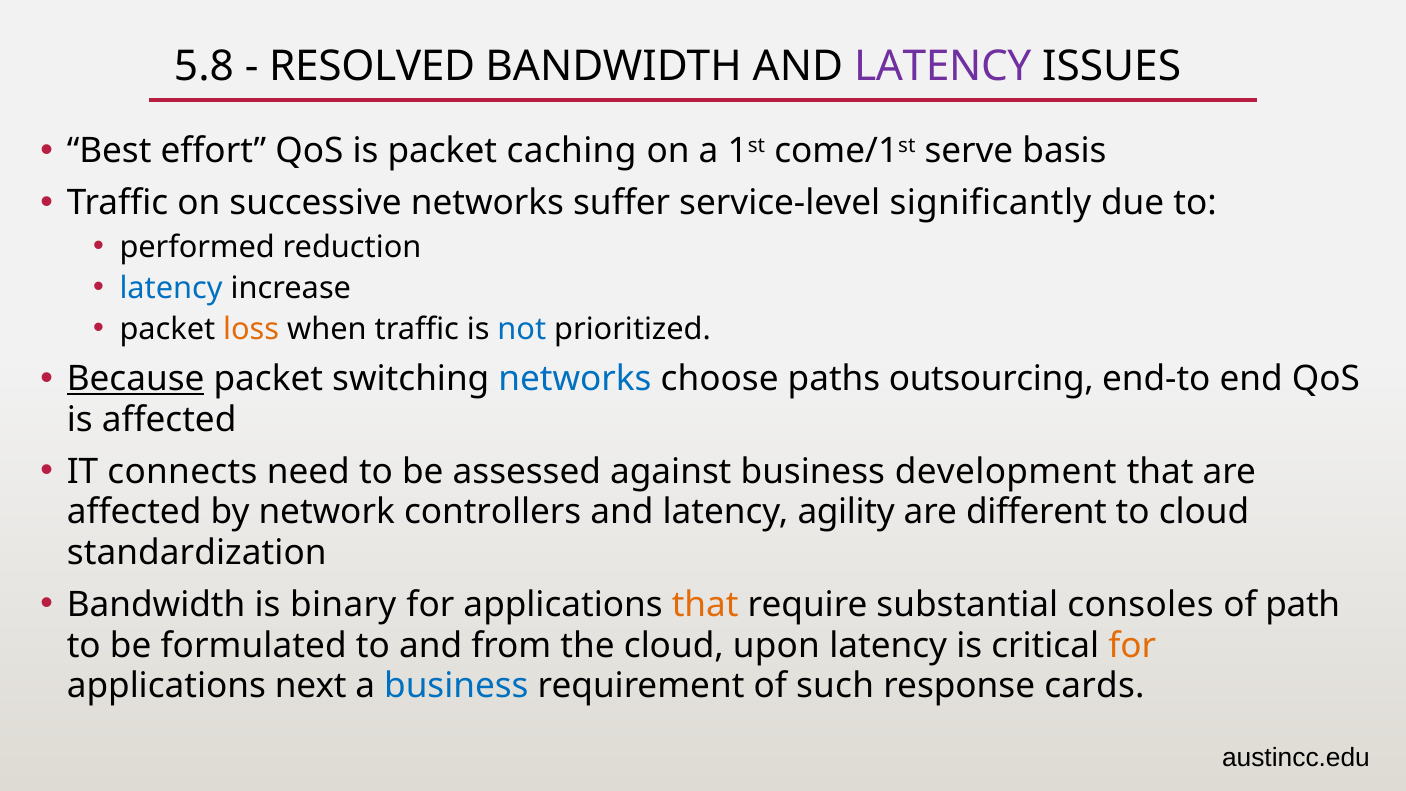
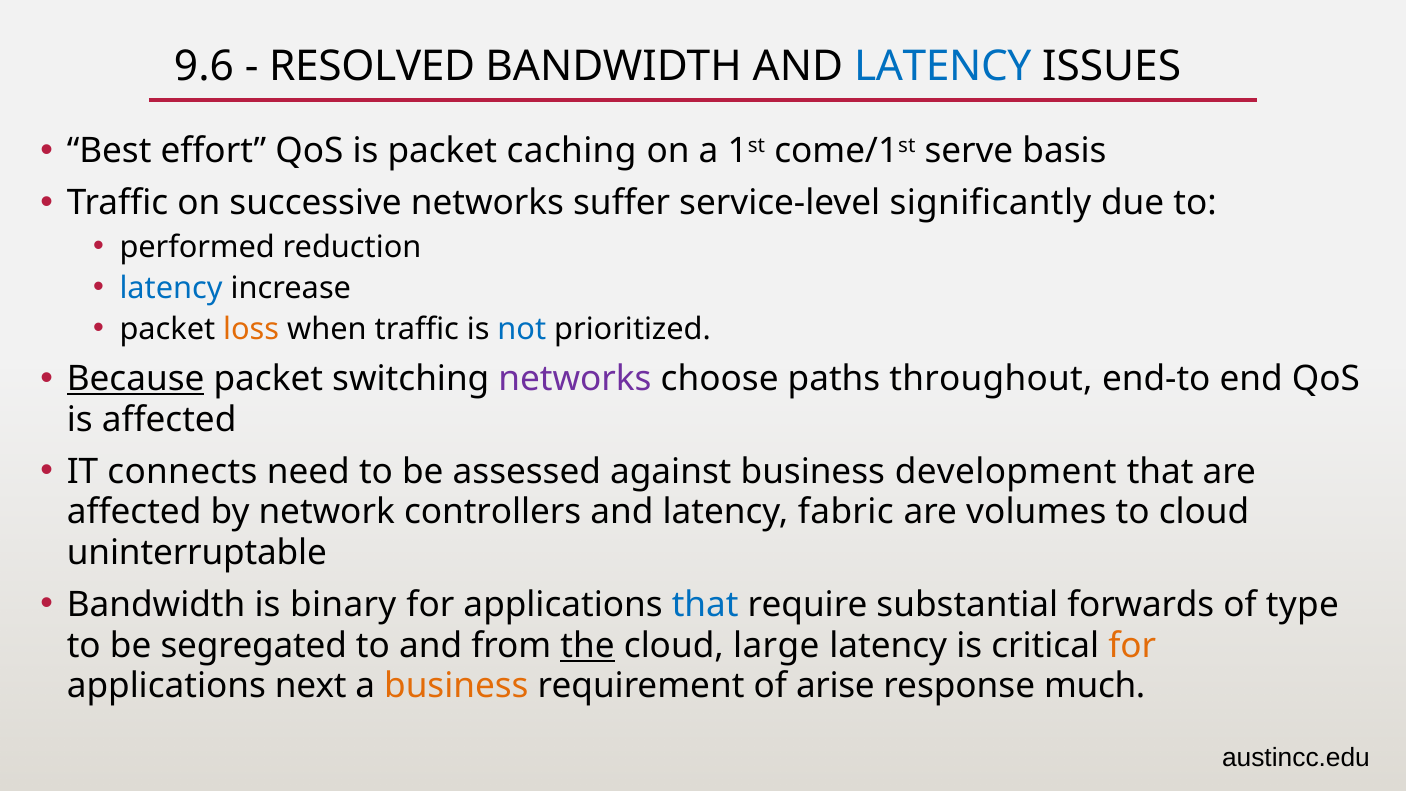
5.8: 5.8 -> 9.6
LATENCY at (943, 66) colour: purple -> blue
networks at (575, 379) colour: blue -> purple
outsourcing: outsourcing -> throughout
agility: agility -> fabric
different: different -> volumes
standardization: standardization -> uninterruptable
that at (705, 605) colour: orange -> blue
consoles: consoles -> forwards
path: path -> type
formulated: formulated -> segregated
the underline: none -> present
upon: upon -> large
business at (456, 686) colour: blue -> orange
such: such -> arise
cards: cards -> much
